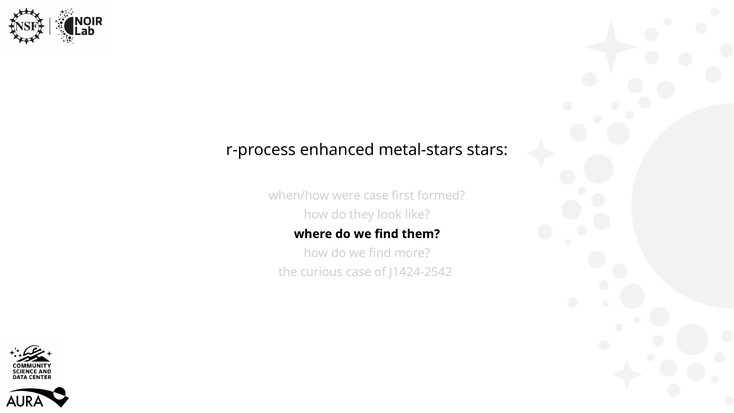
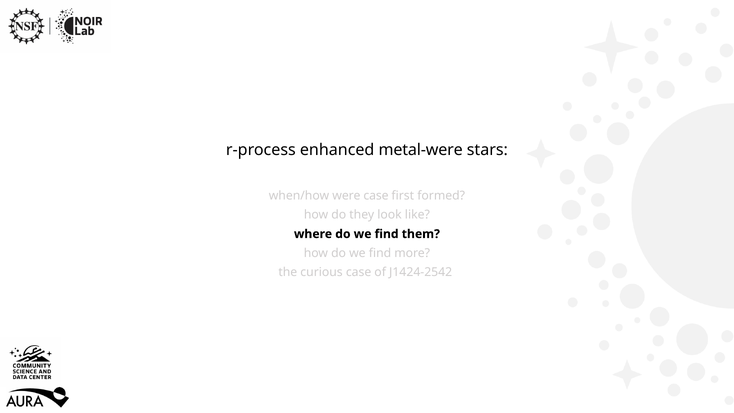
metal-stars: metal-stars -> metal-were
